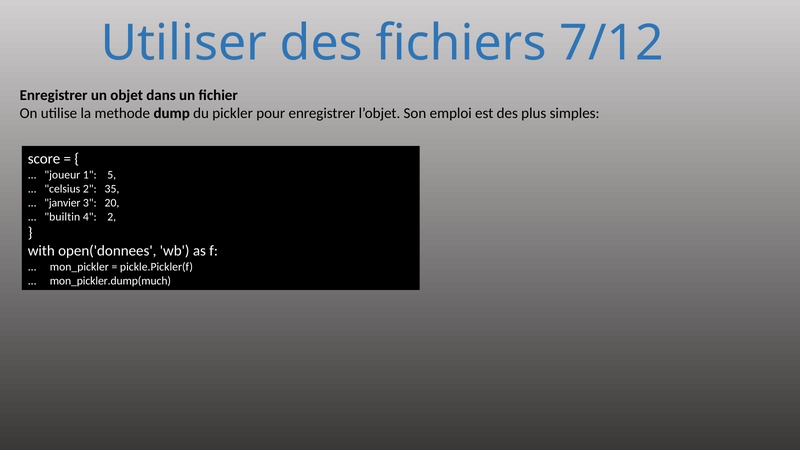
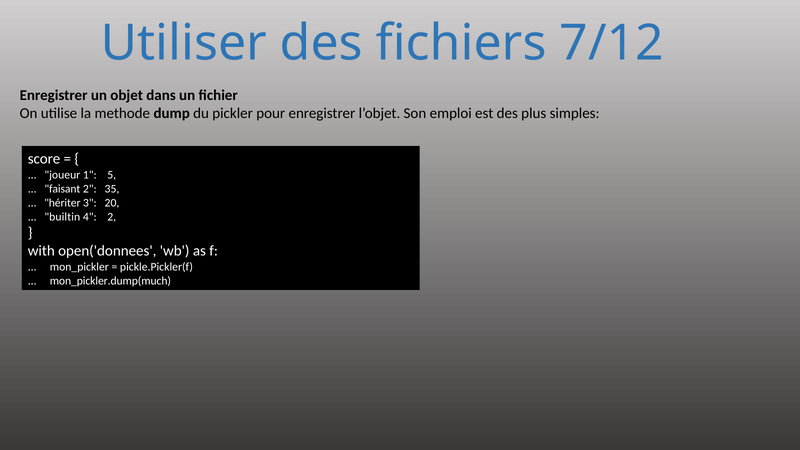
celsius: celsius -> faisant
janvier: janvier -> hériter
